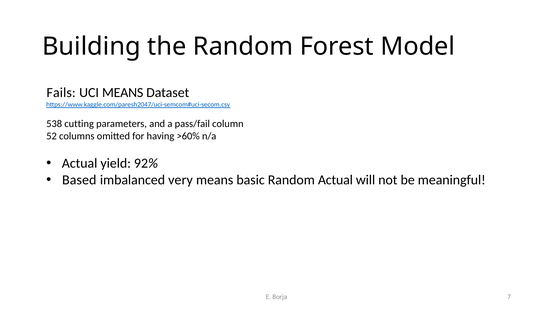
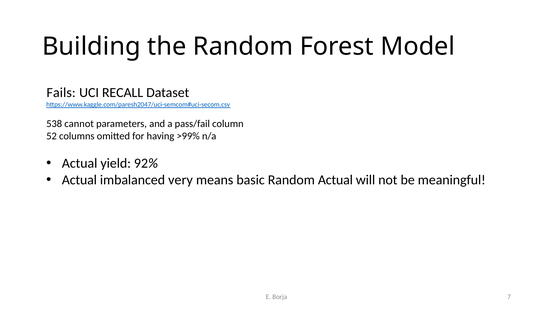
UCI MEANS: MEANS -> RECALL
cutting: cutting -> cannot
>60%: >60% -> >99%
Based at (79, 180): Based -> Actual
